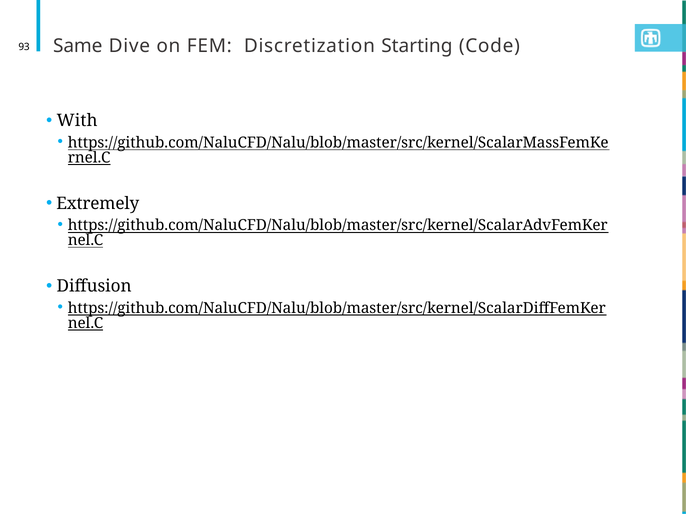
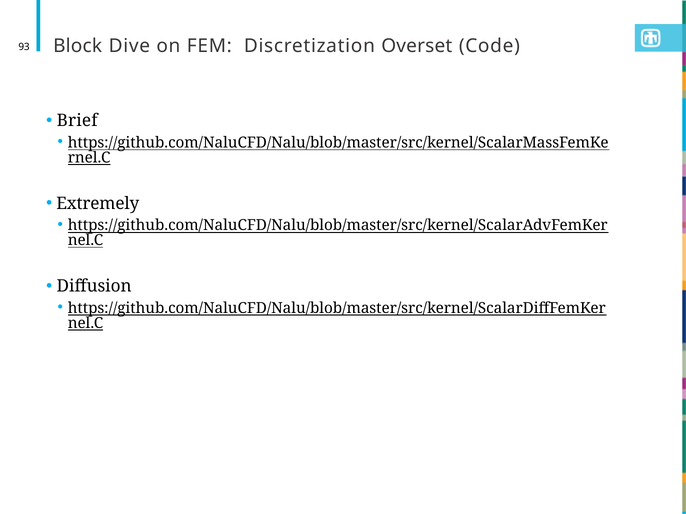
Same: Same -> Block
Starting: Starting -> Overset
With: With -> Brief
